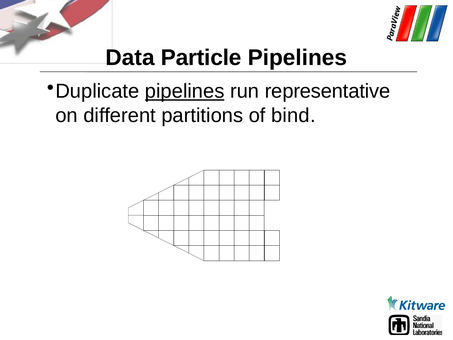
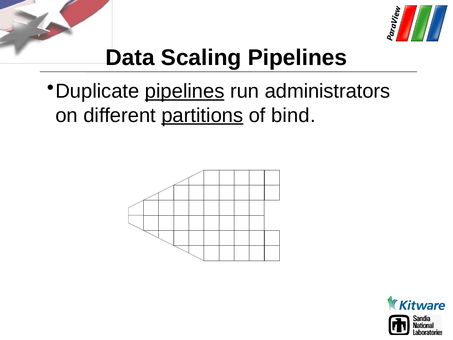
Particle: Particle -> Scaling
representative: representative -> administrators
partitions underline: none -> present
